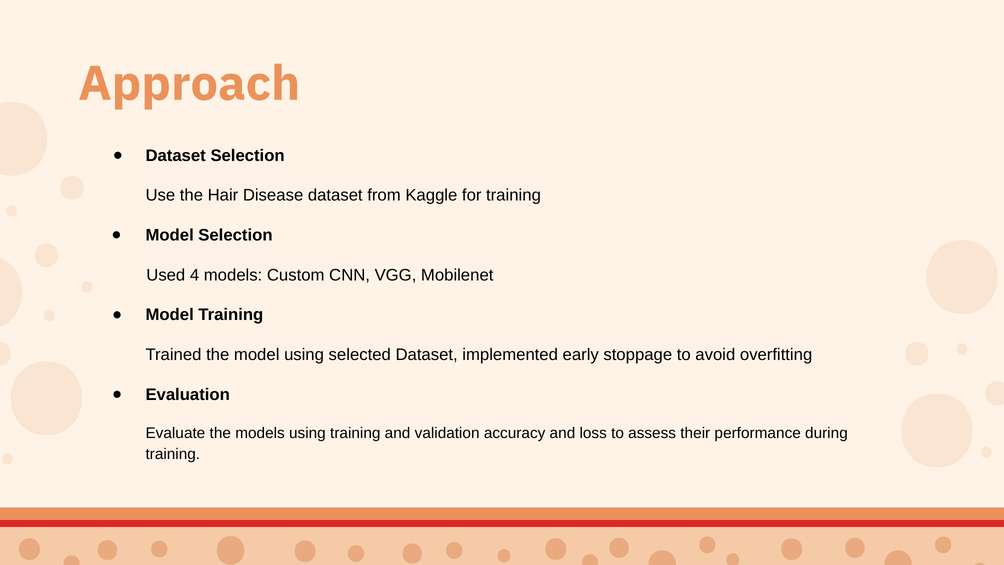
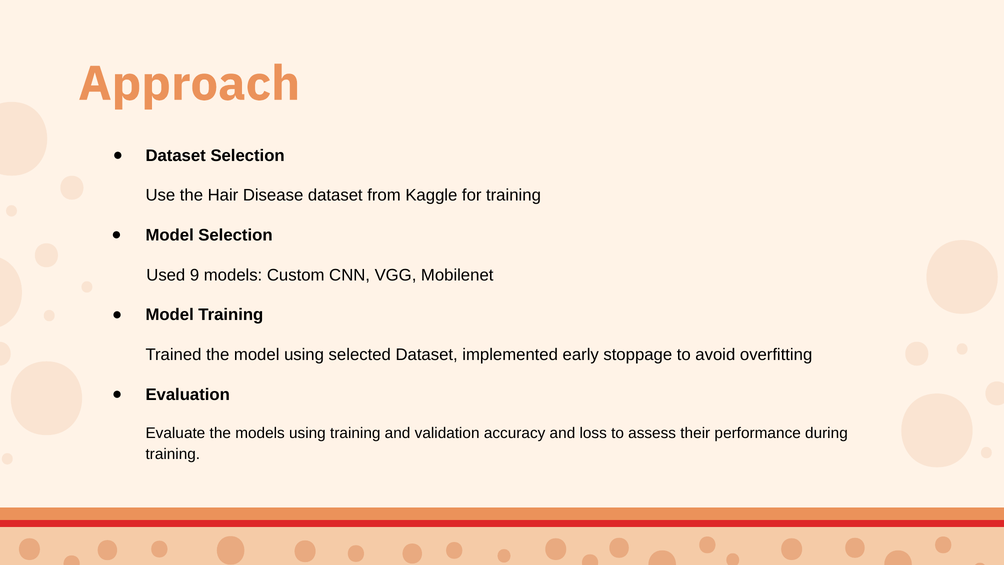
4: 4 -> 9
